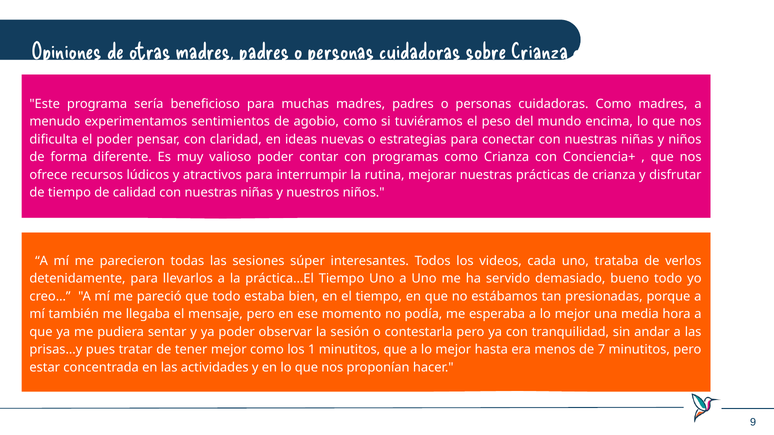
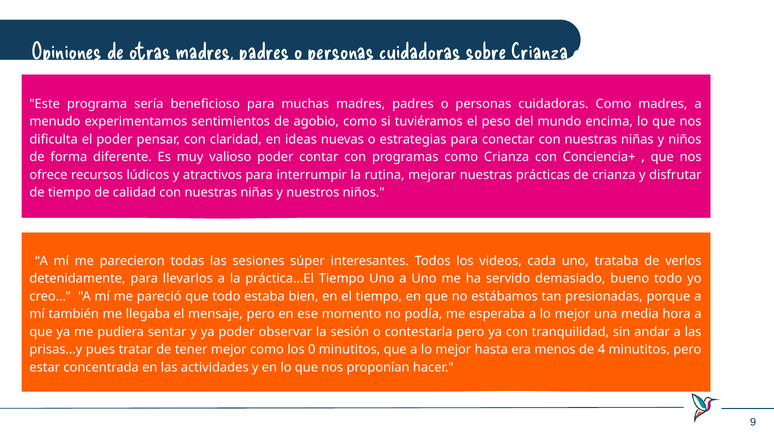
1: 1 -> 0
7: 7 -> 4
